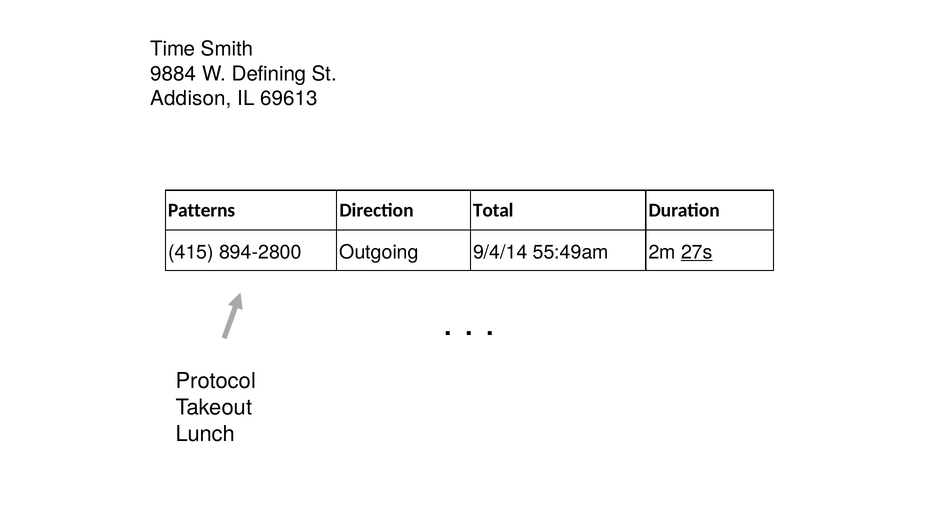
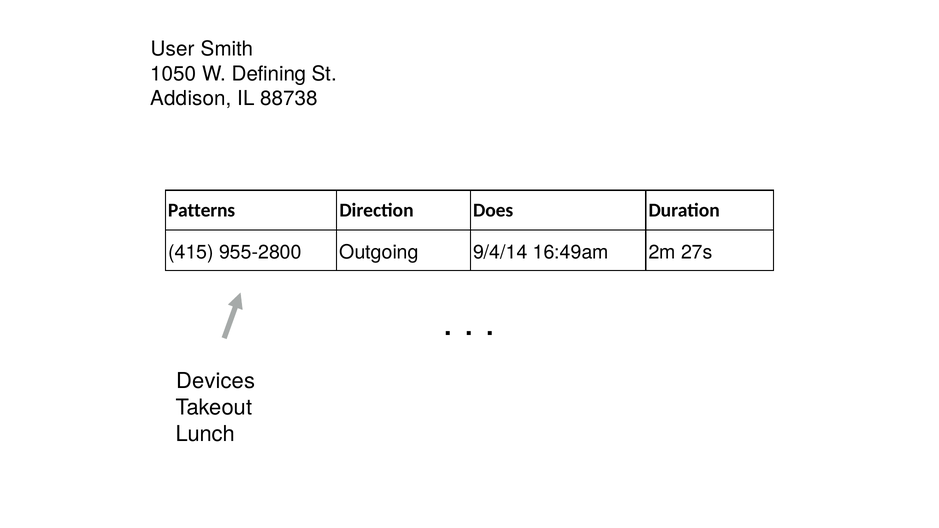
Time: Time -> User
9884: 9884 -> 1050
69613: 69613 -> 88738
Total: Total -> Does
894-2800: 894-2800 -> 955-2800
55:49am: 55:49am -> 16:49am
27s underline: present -> none
Protocol: Protocol -> Devices
